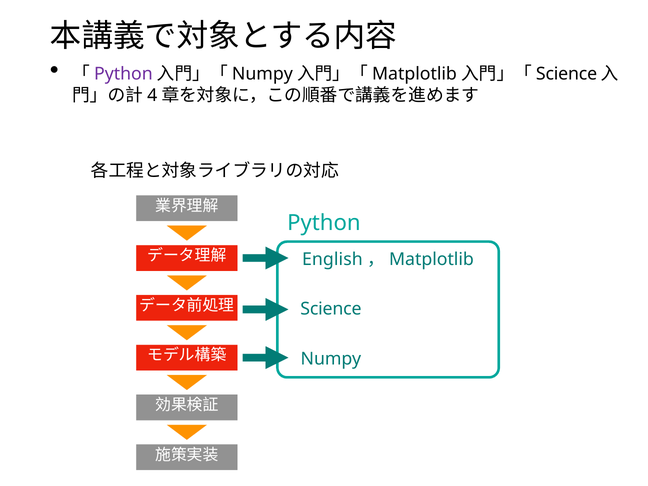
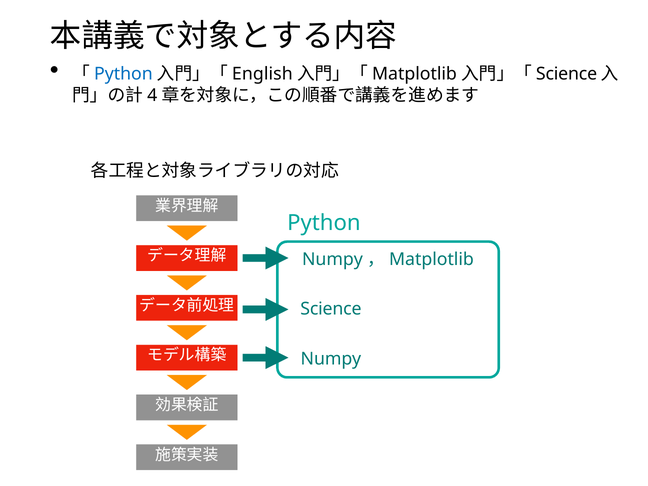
Python at (123, 74) colour: purple -> blue
Numpy at (262, 74): Numpy -> English
English at (332, 259): English -> Numpy
